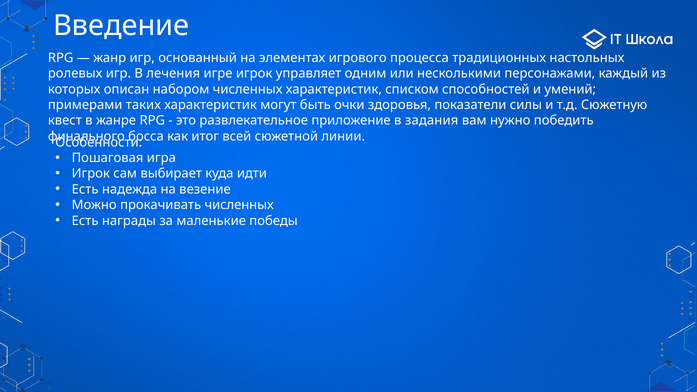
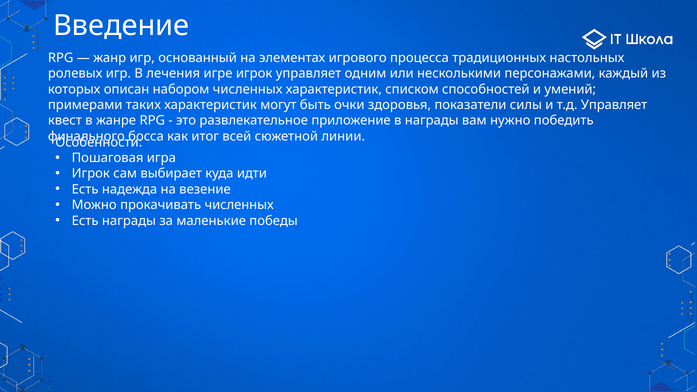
т.д Сюжетную: Сюжетную -> Управляет
в задания: задания -> награды
